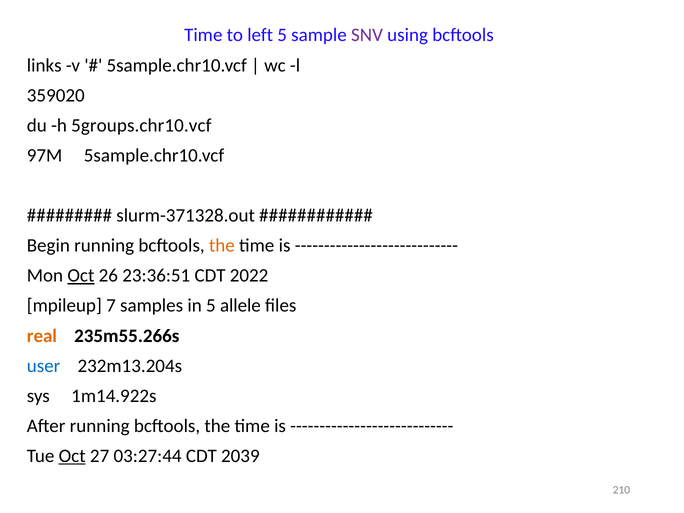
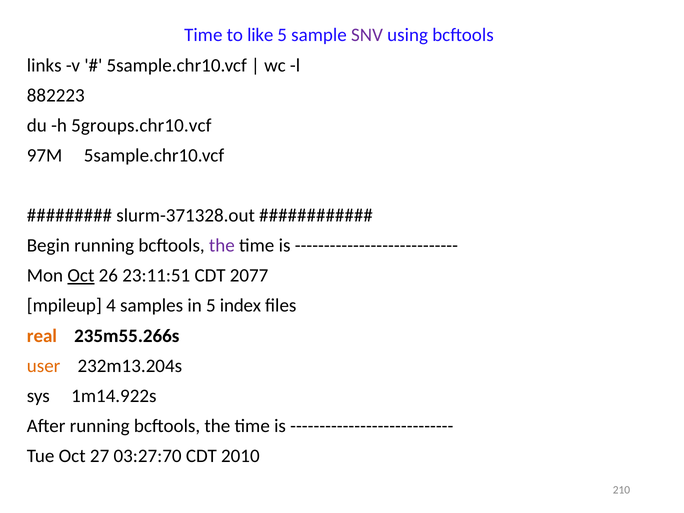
left: left -> like
359020: 359020 -> 882223
the at (222, 246) colour: orange -> purple
23:36:51: 23:36:51 -> 23:11:51
2022: 2022 -> 2077
7: 7 -> 4
allele: allele -> index
user colour: blue -> orange
Oct at (72, 456) underline: present -> none
03:27:44: 03:27:44 -> 03:27:70
2039: 2039 -> 2010
